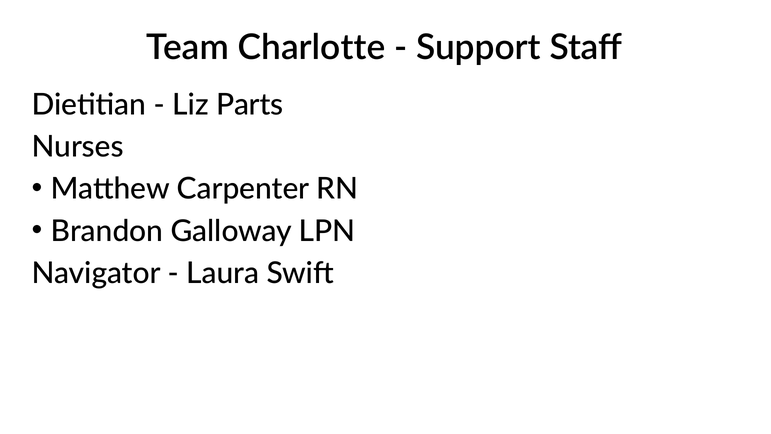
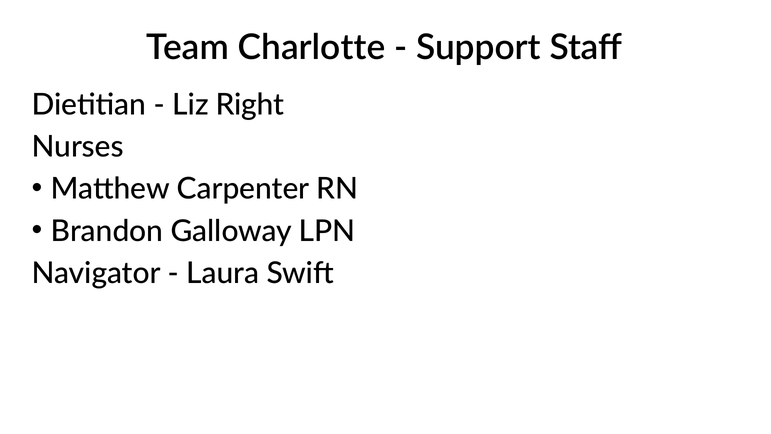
Parts: Parts -> Right
